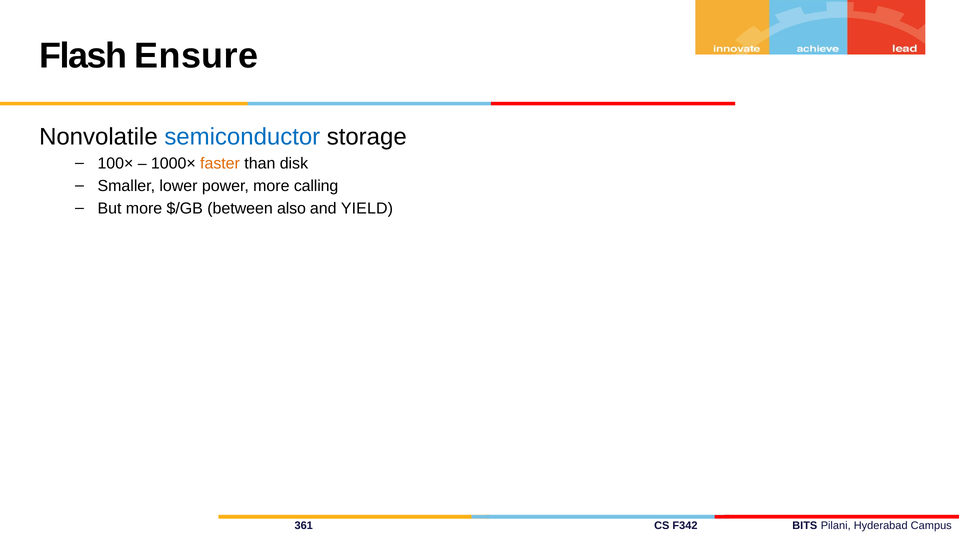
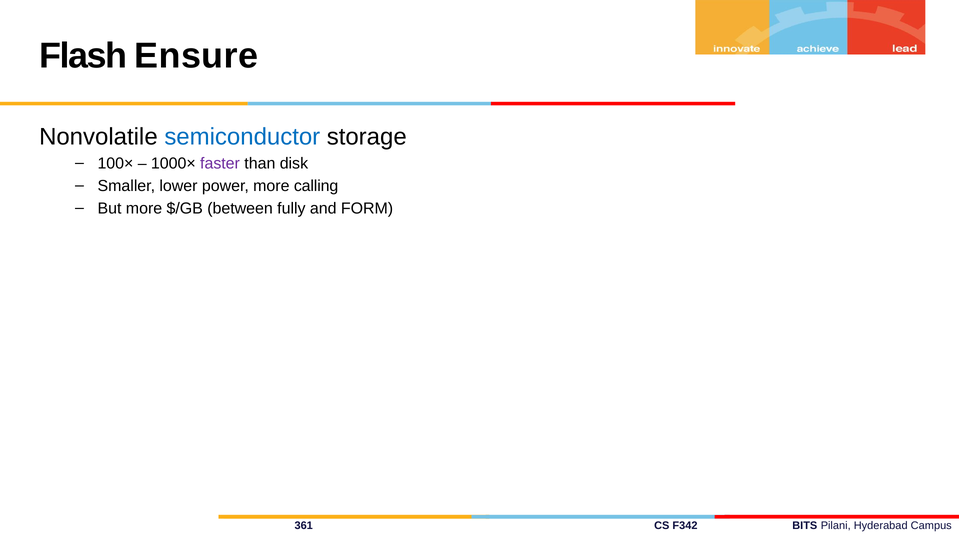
faster colour: orange -> purple
also: also -> fully
YIELD: YIELD -> FORM
